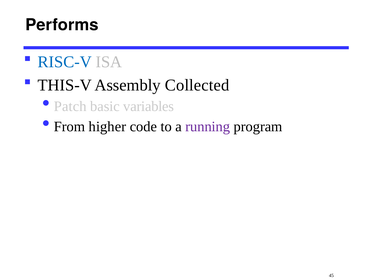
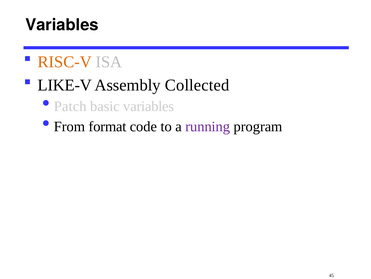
Performs at (62, 25): Performs -> Variables
RISC-V colour: blue -> orange
THIS-V: THIS-V -> LIKE-V
higher: higher -> format
